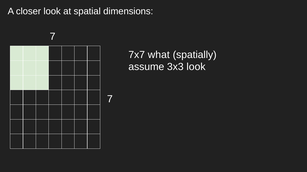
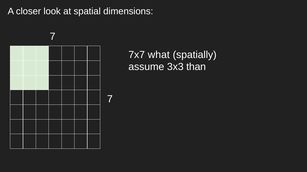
3x3 look: look -> than
